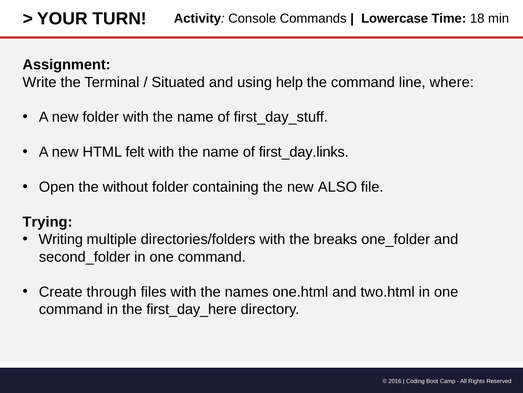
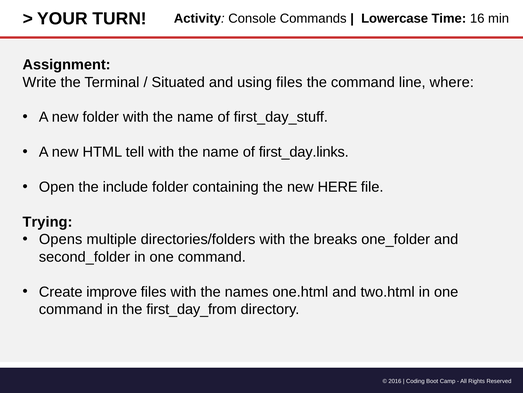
18: 18 -> 16
using help: help -> files
felt: felt -> tell
without: without -> include
ALSO: ALSO -> HERE
Writing: Writing -> Opens
through: through -> improve
first_day_here: first_day_here -> first_day_from
